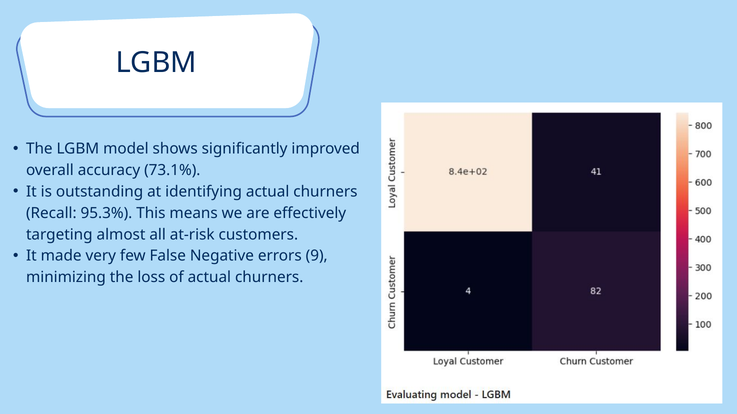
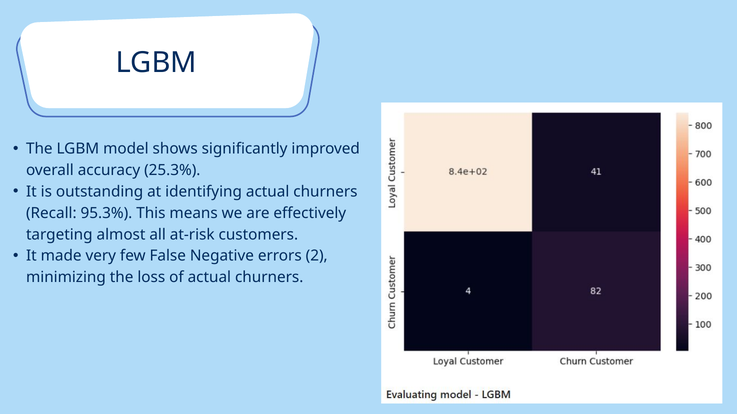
73.1%: 73.1% -> 25.3%
9: 9 -> 2
